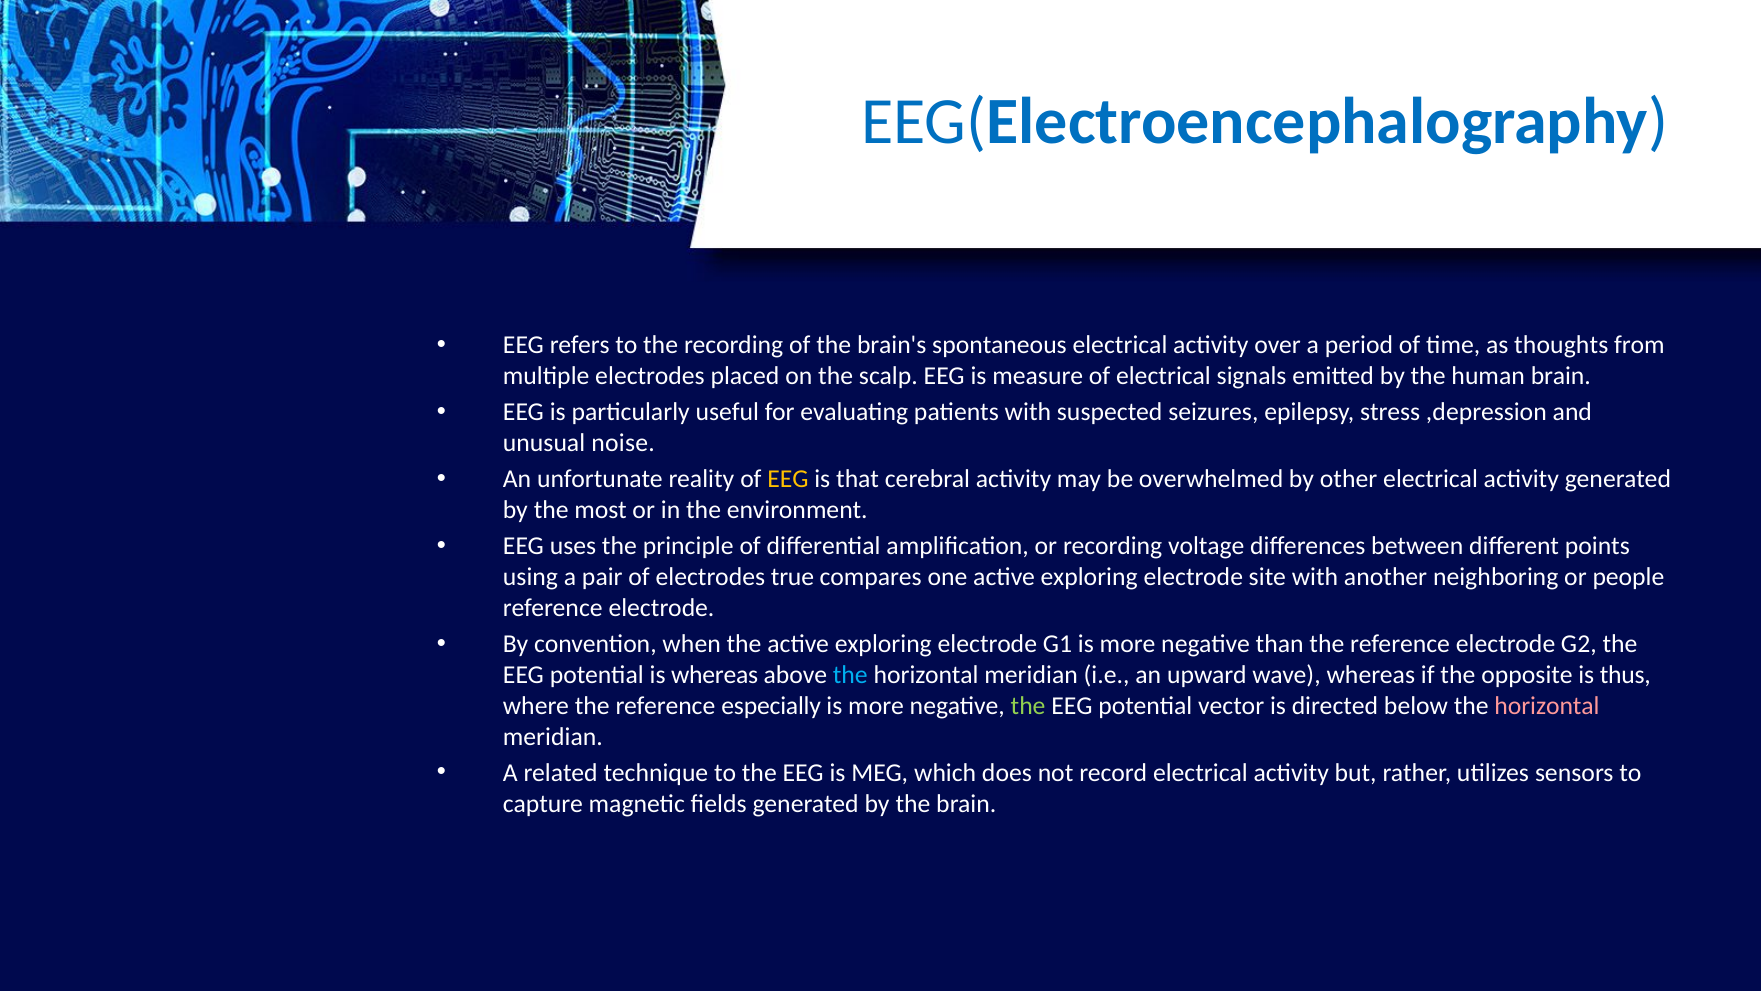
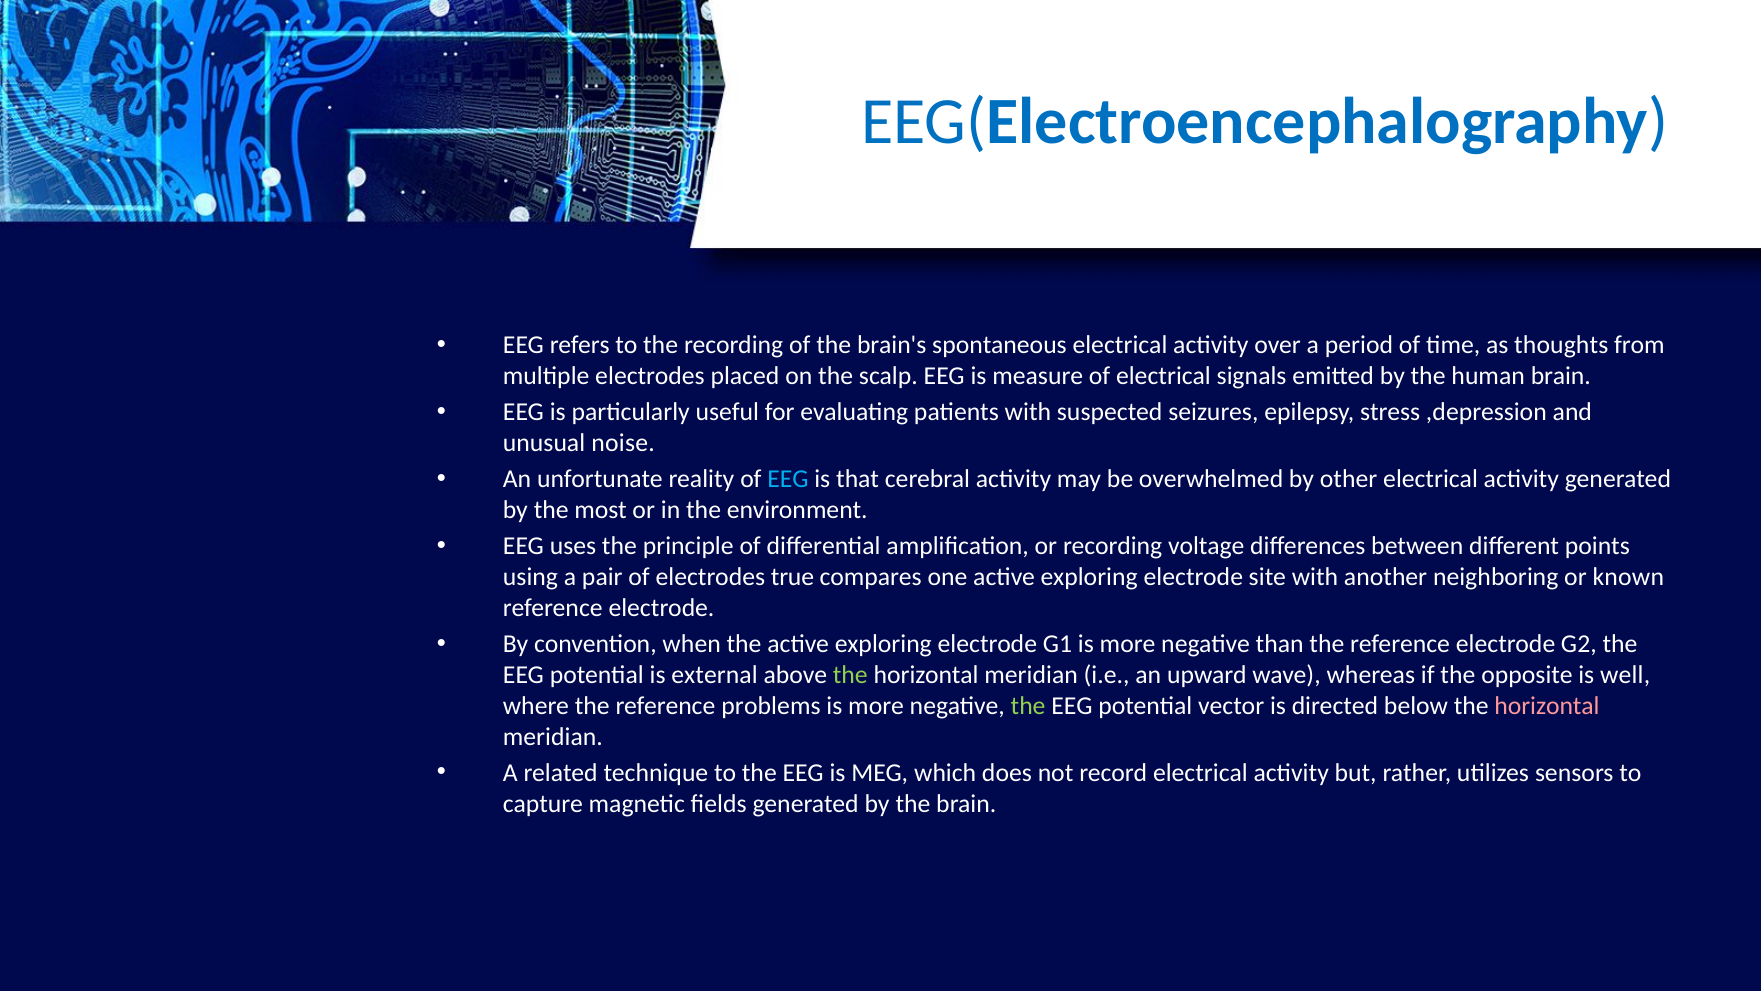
EEG at (788, 479) colour: yellow -> light blue
people: people -> known
is whereas: whereas -> external
the at (850, 675) colour: light blue -> light green
thus: thus -> well
especially: especially -> problems
